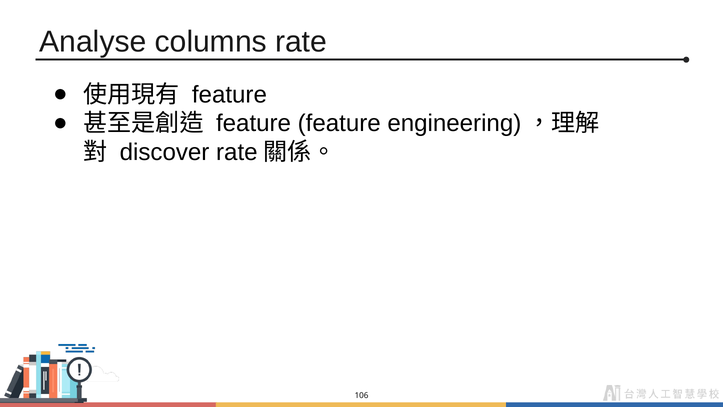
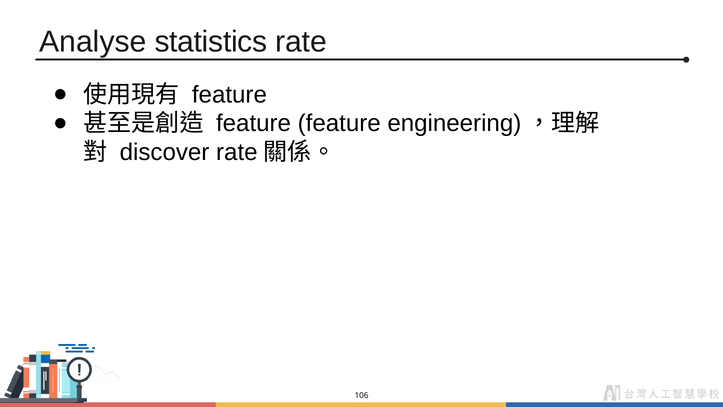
columns: columns -> statistics
